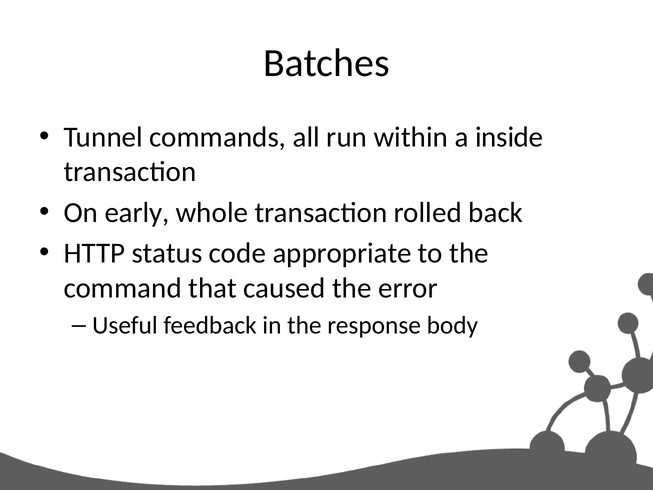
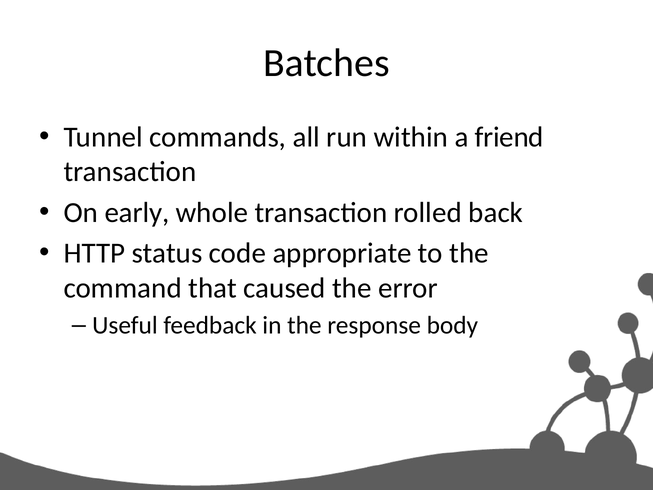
inside: inside -> friend
